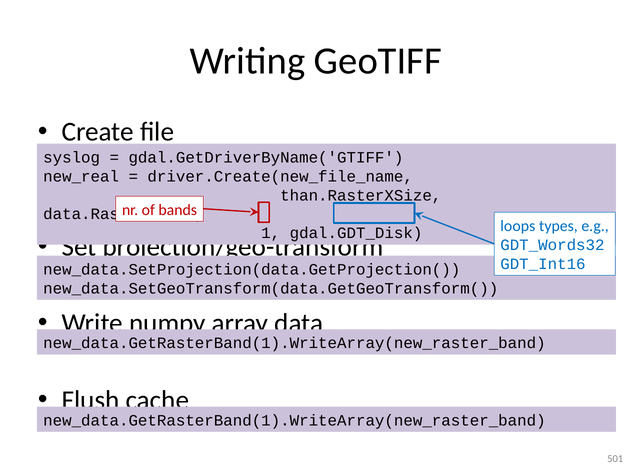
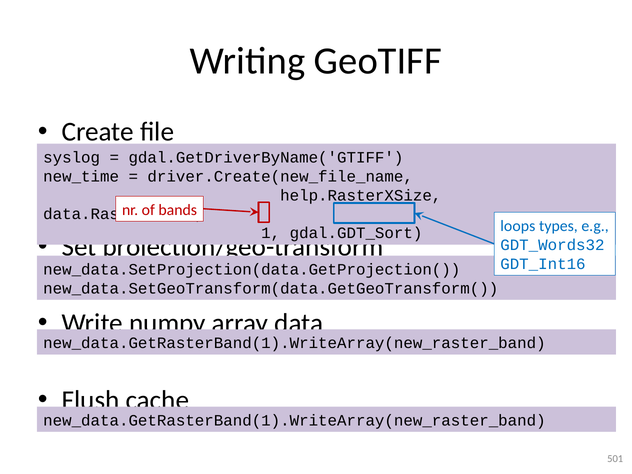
new_real: new_real -> new_time
than.RasterXSize: than.RasterXSize -> help.RasterXSize
gdal.GDT_Disk: gdal.GDT_Disk -> gdal.GDT_Sort
